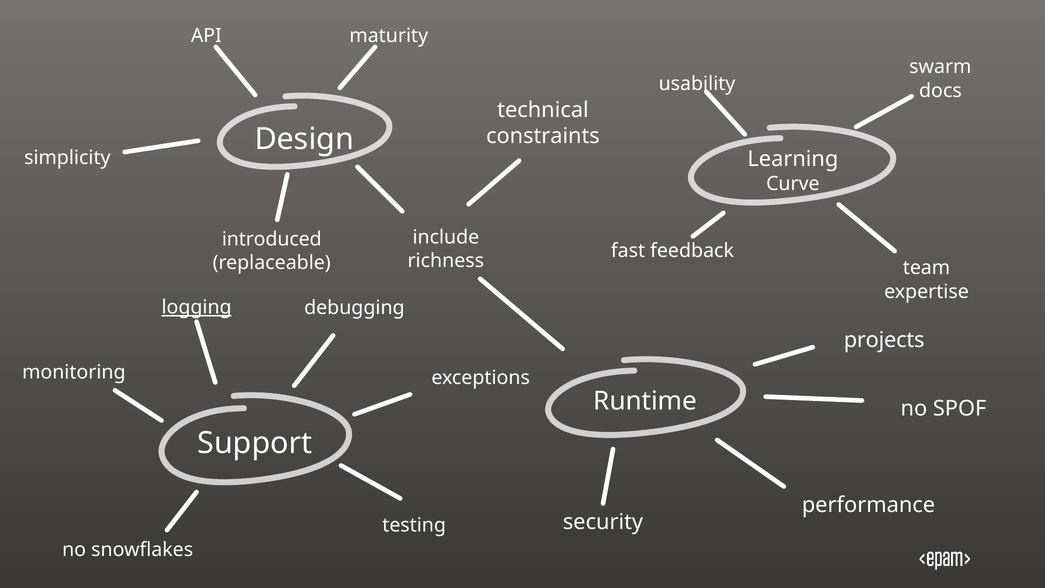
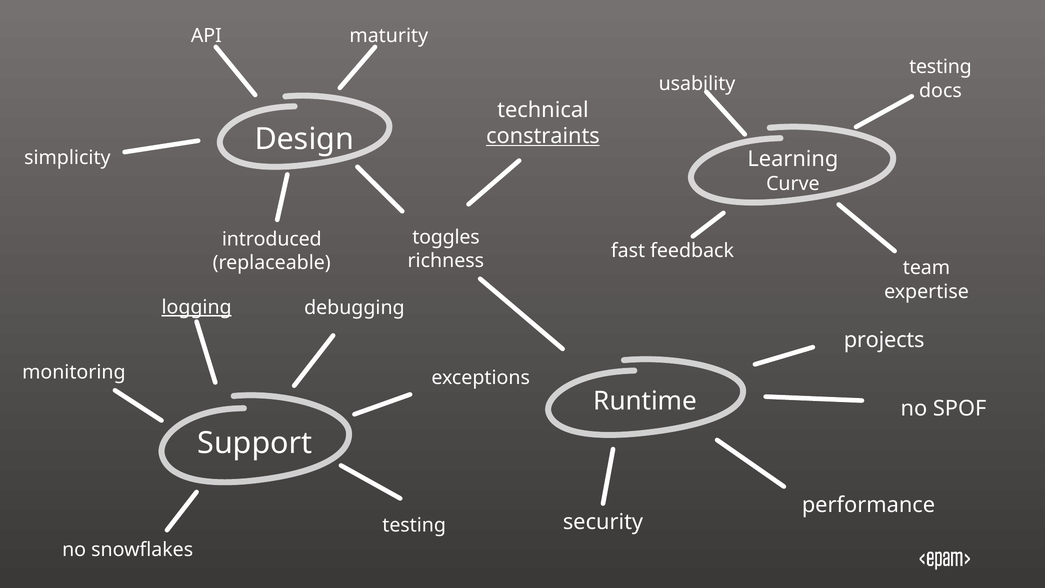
swarm at (940, 67): swarm -> testing
constraints underline: none -> present
include: include -> toggles
